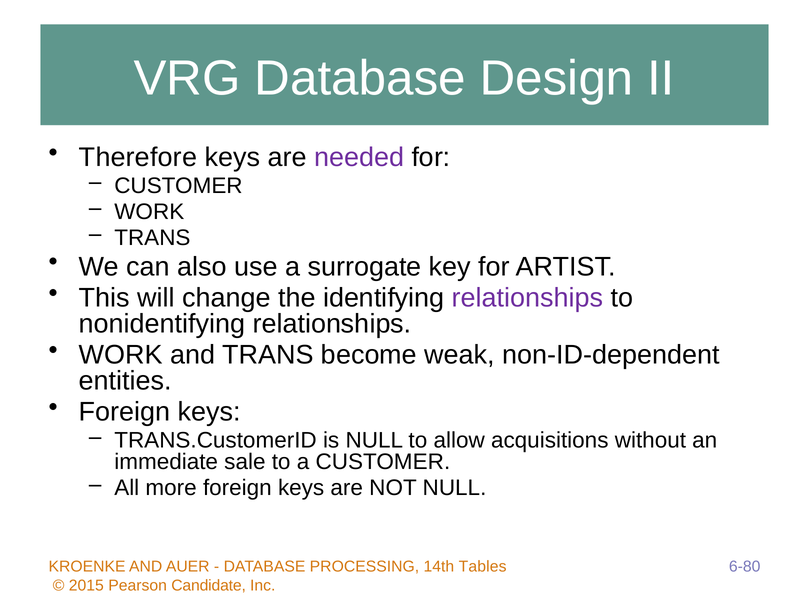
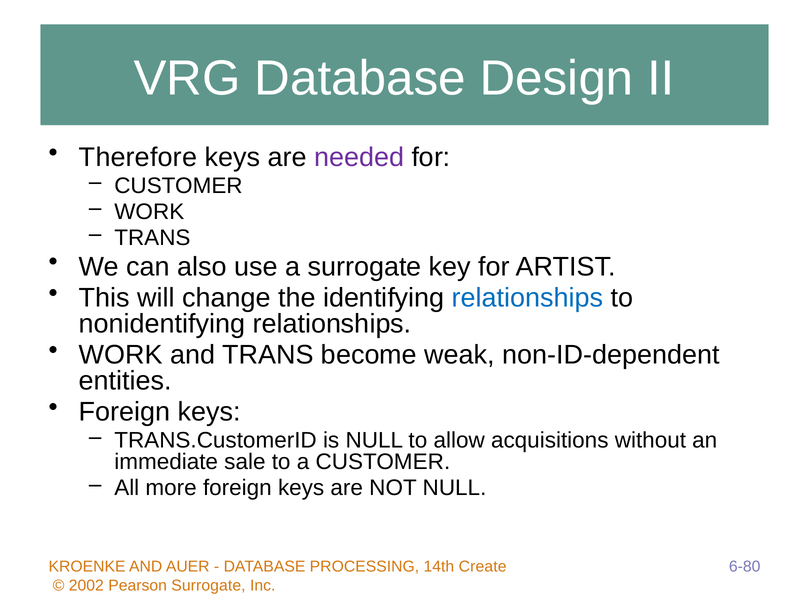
relationships at (528, 298) colour: purple -> blue
Tables: Tables -> Create
2015: 2015 -> 2002
Pearson Candidate: Candidate -> Surrogate
